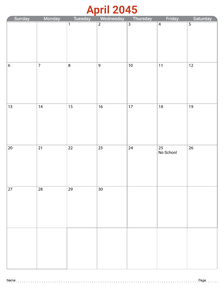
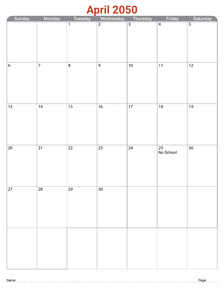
2045: 2045 -> 2050
